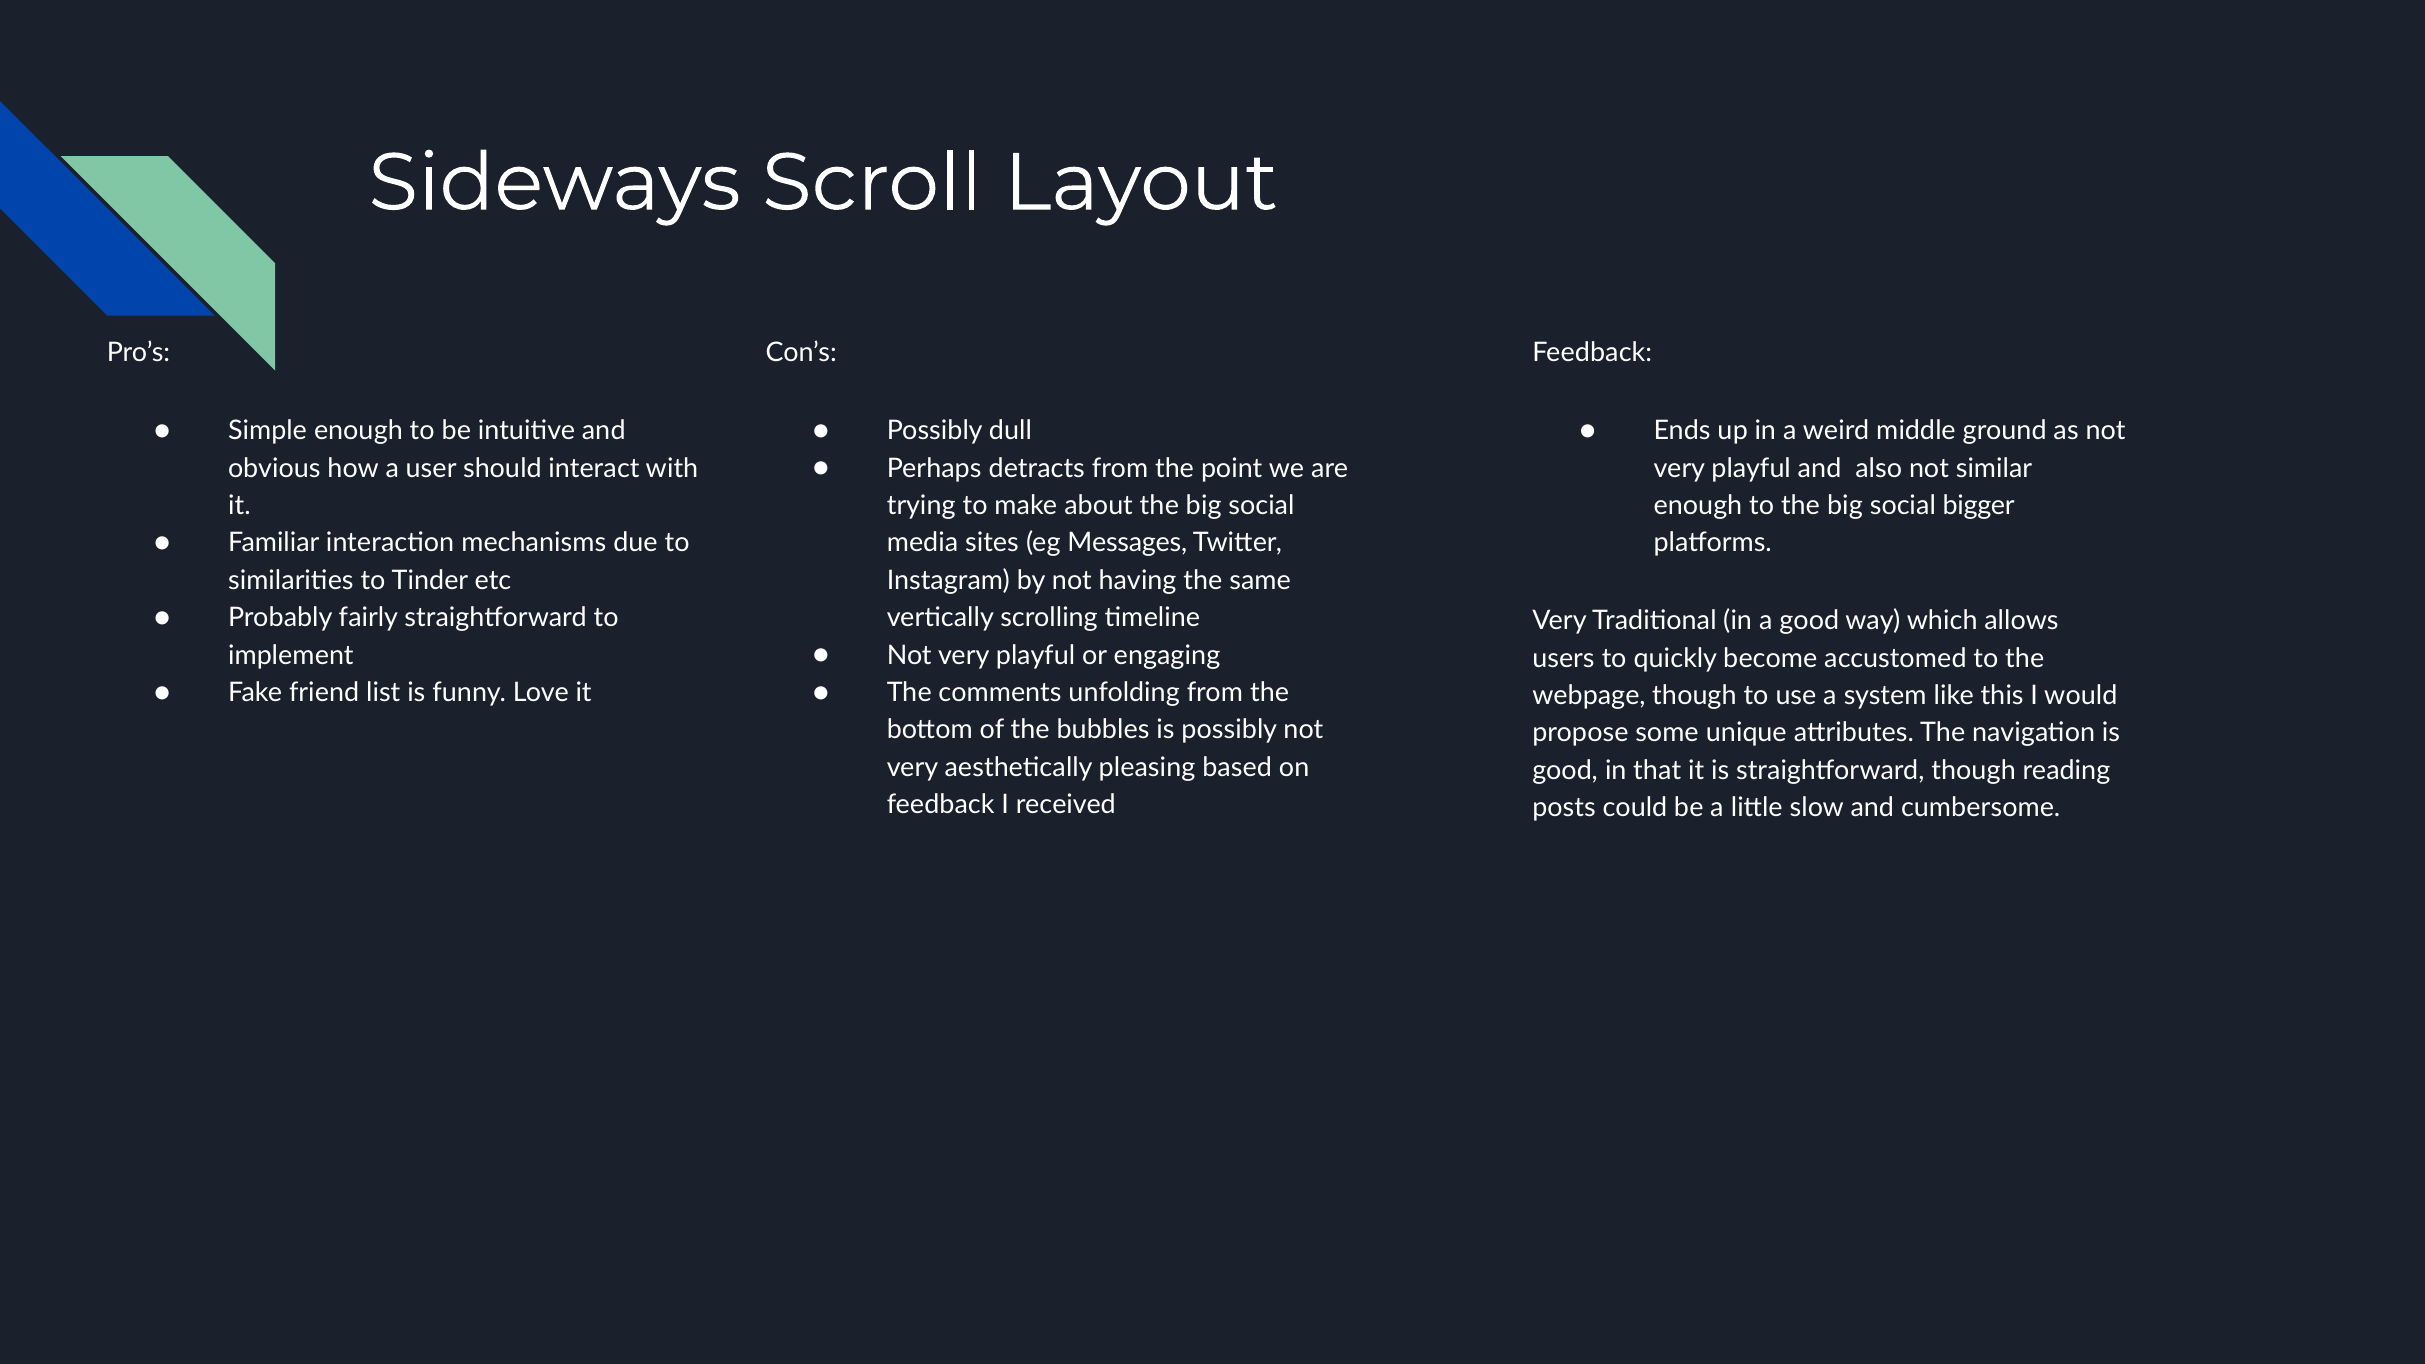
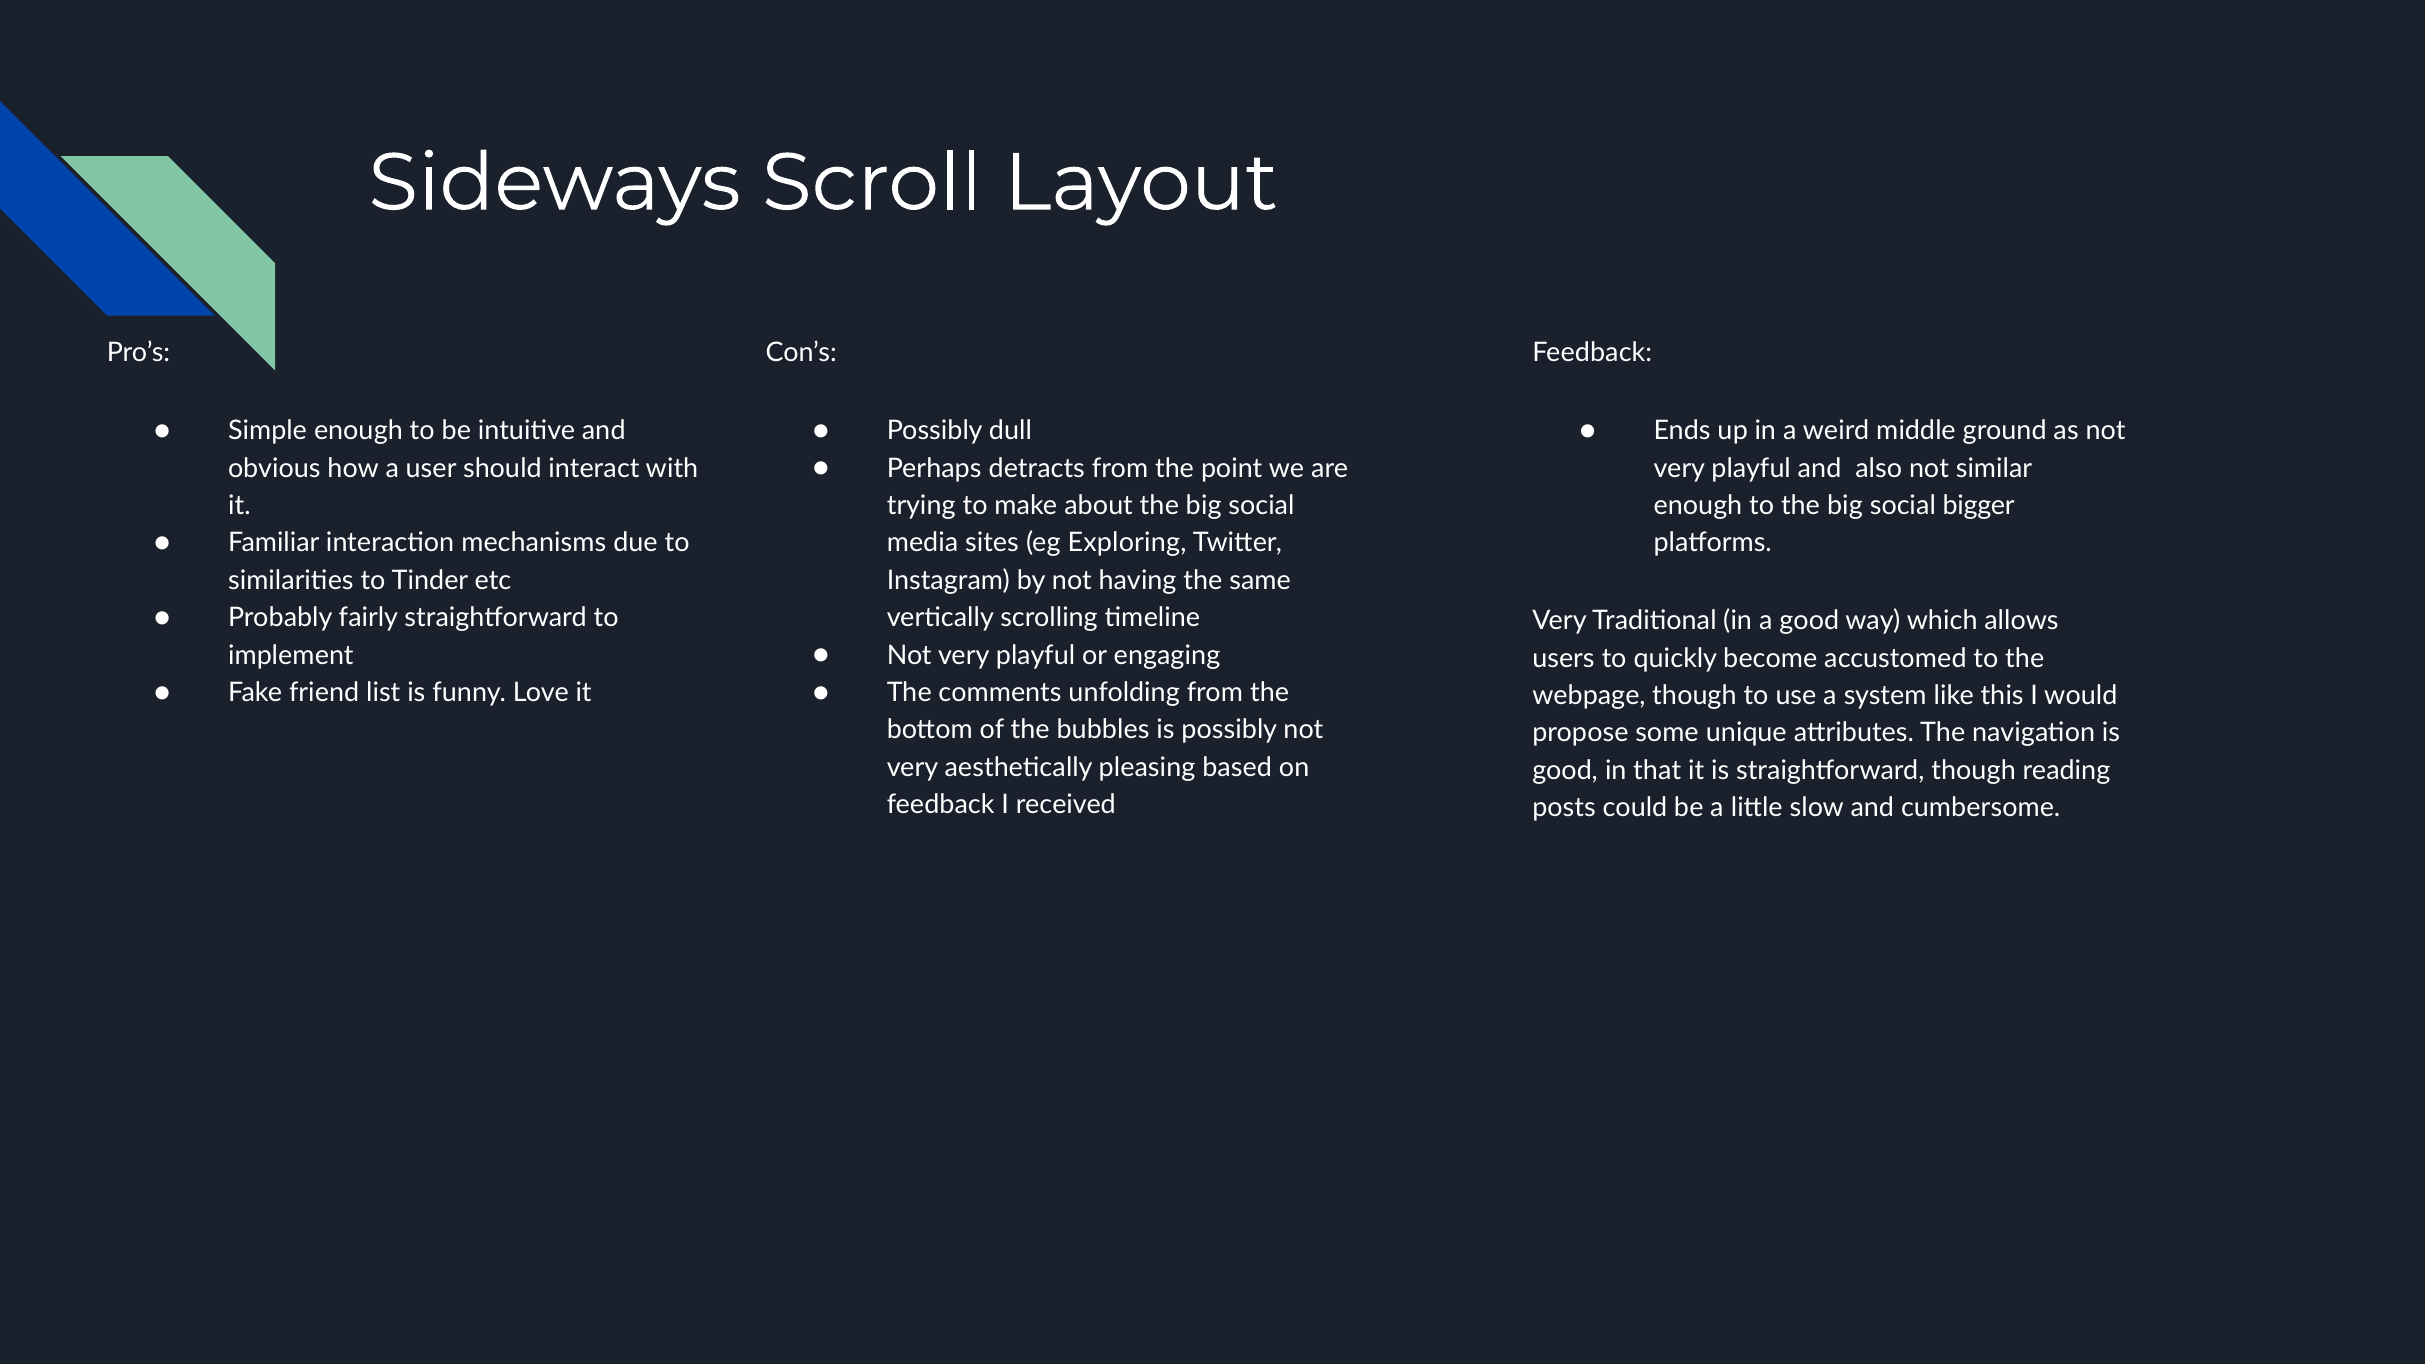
Messages: Messages -> Exploring
